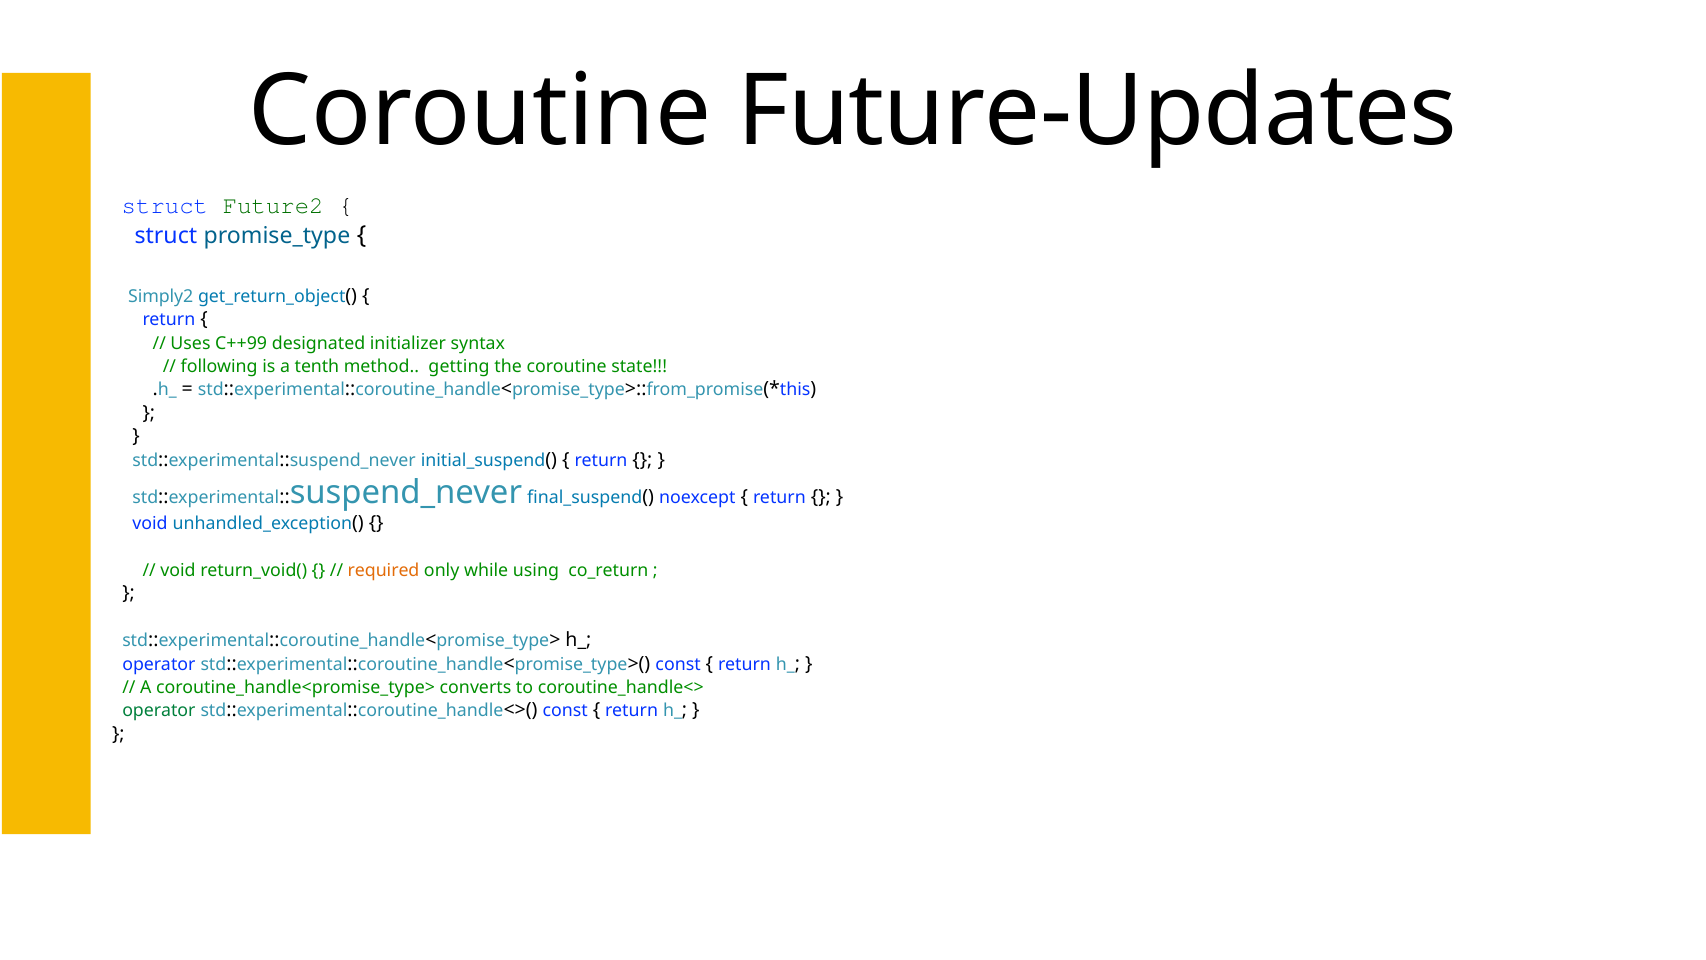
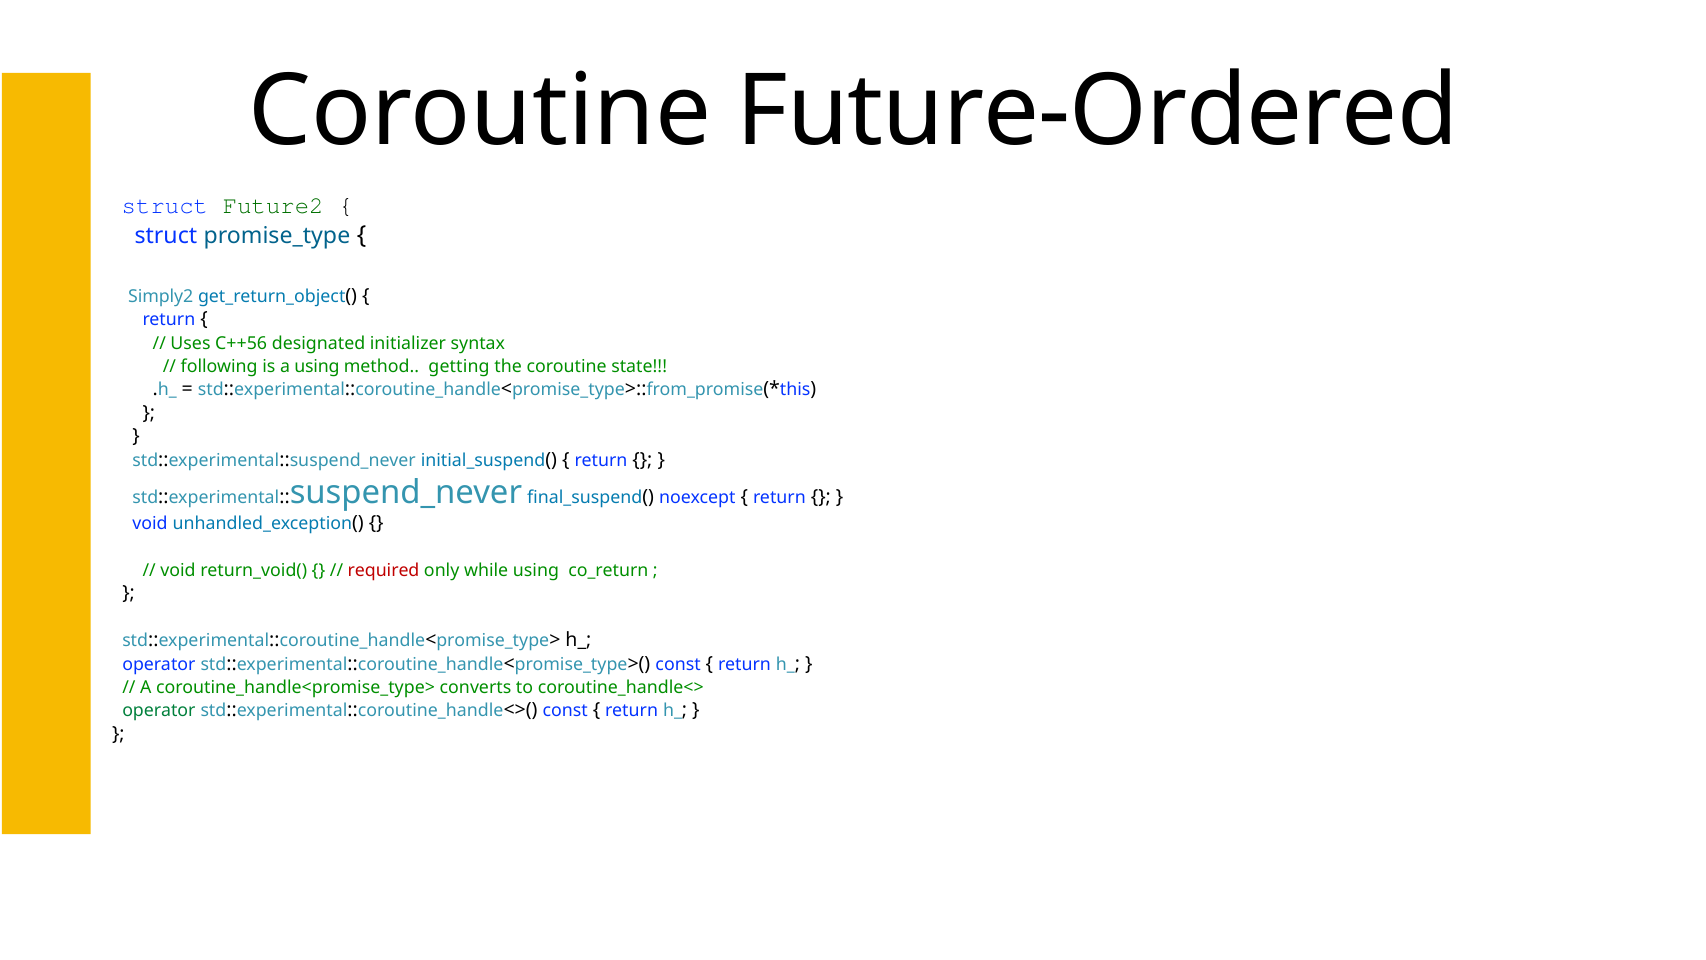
Future-Updates: Future-Updates -> Future-Ordered
C++99: C++99 -> C++56
a tenth: tenth -> using
required colour: orange -> red
